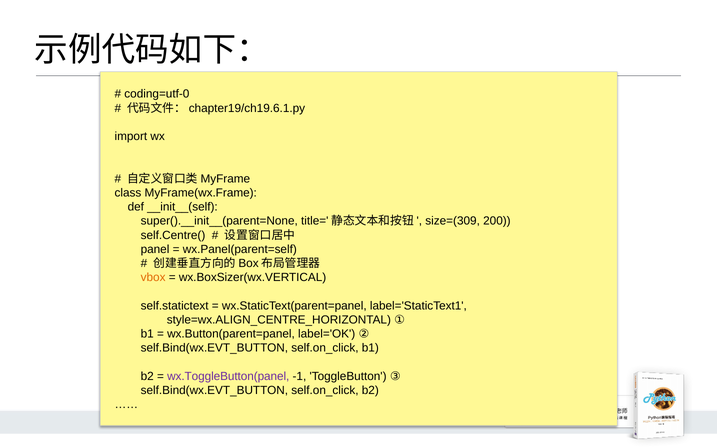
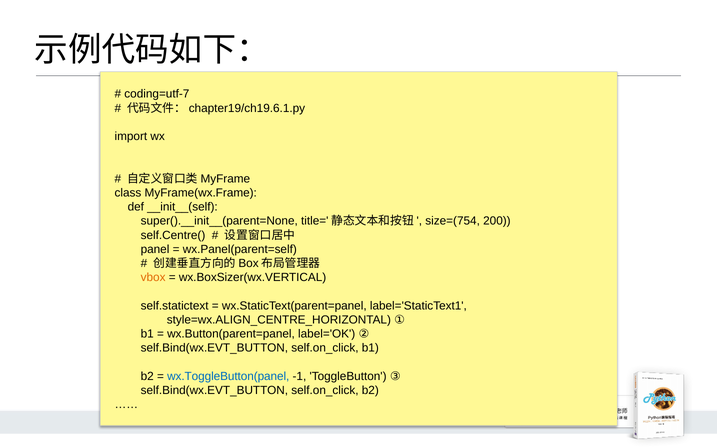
coding=utf-0: coding=utf-0 -> coding=utf-7
size=(309: size=(309 -> size=(754
wx.ToggleButton(panel colour: purple -> blue
